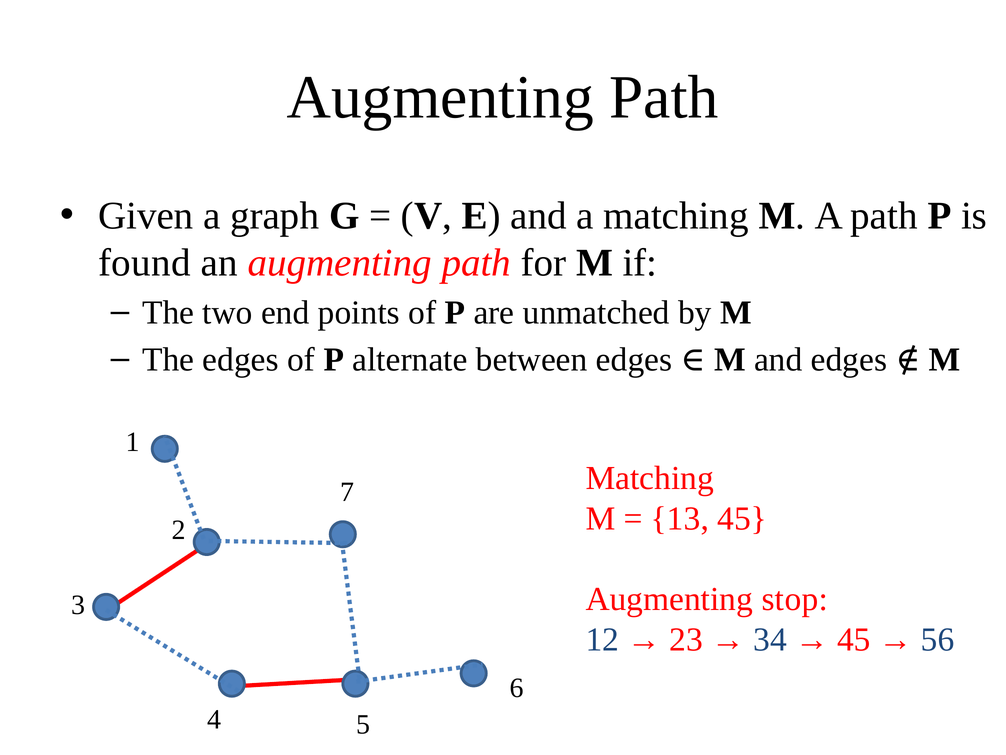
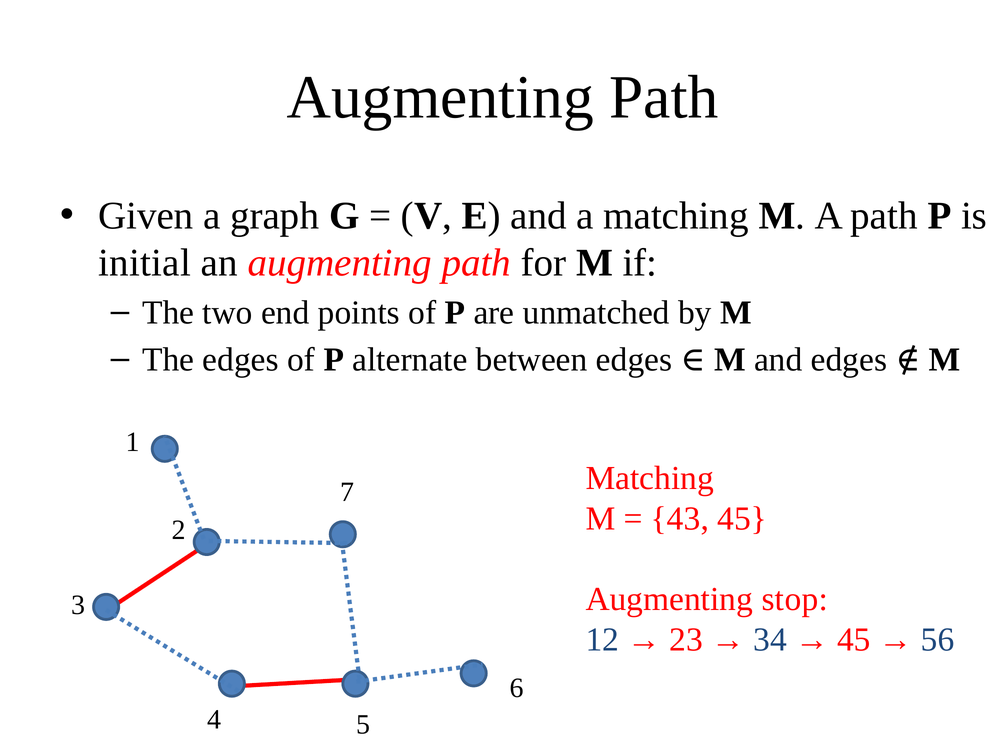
found: found -> initial
13: 13 -> 43
